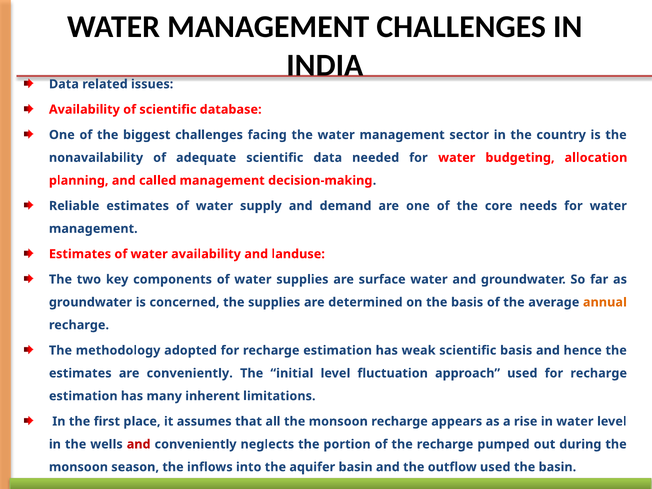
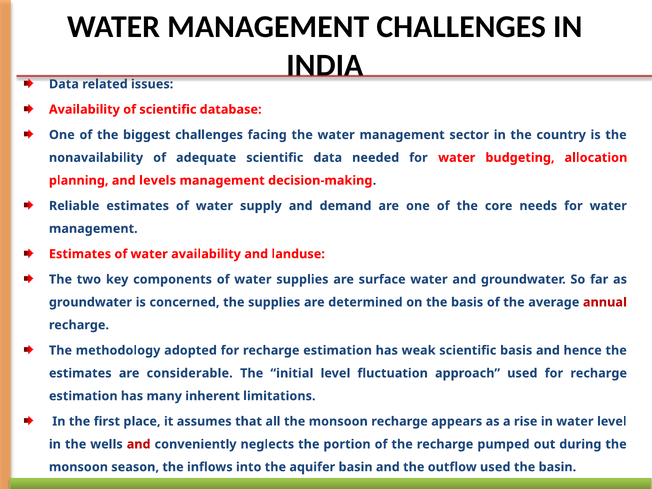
called: called -> levels
annual colour: orange -> red
are conveniently: conveniently -> considerable
